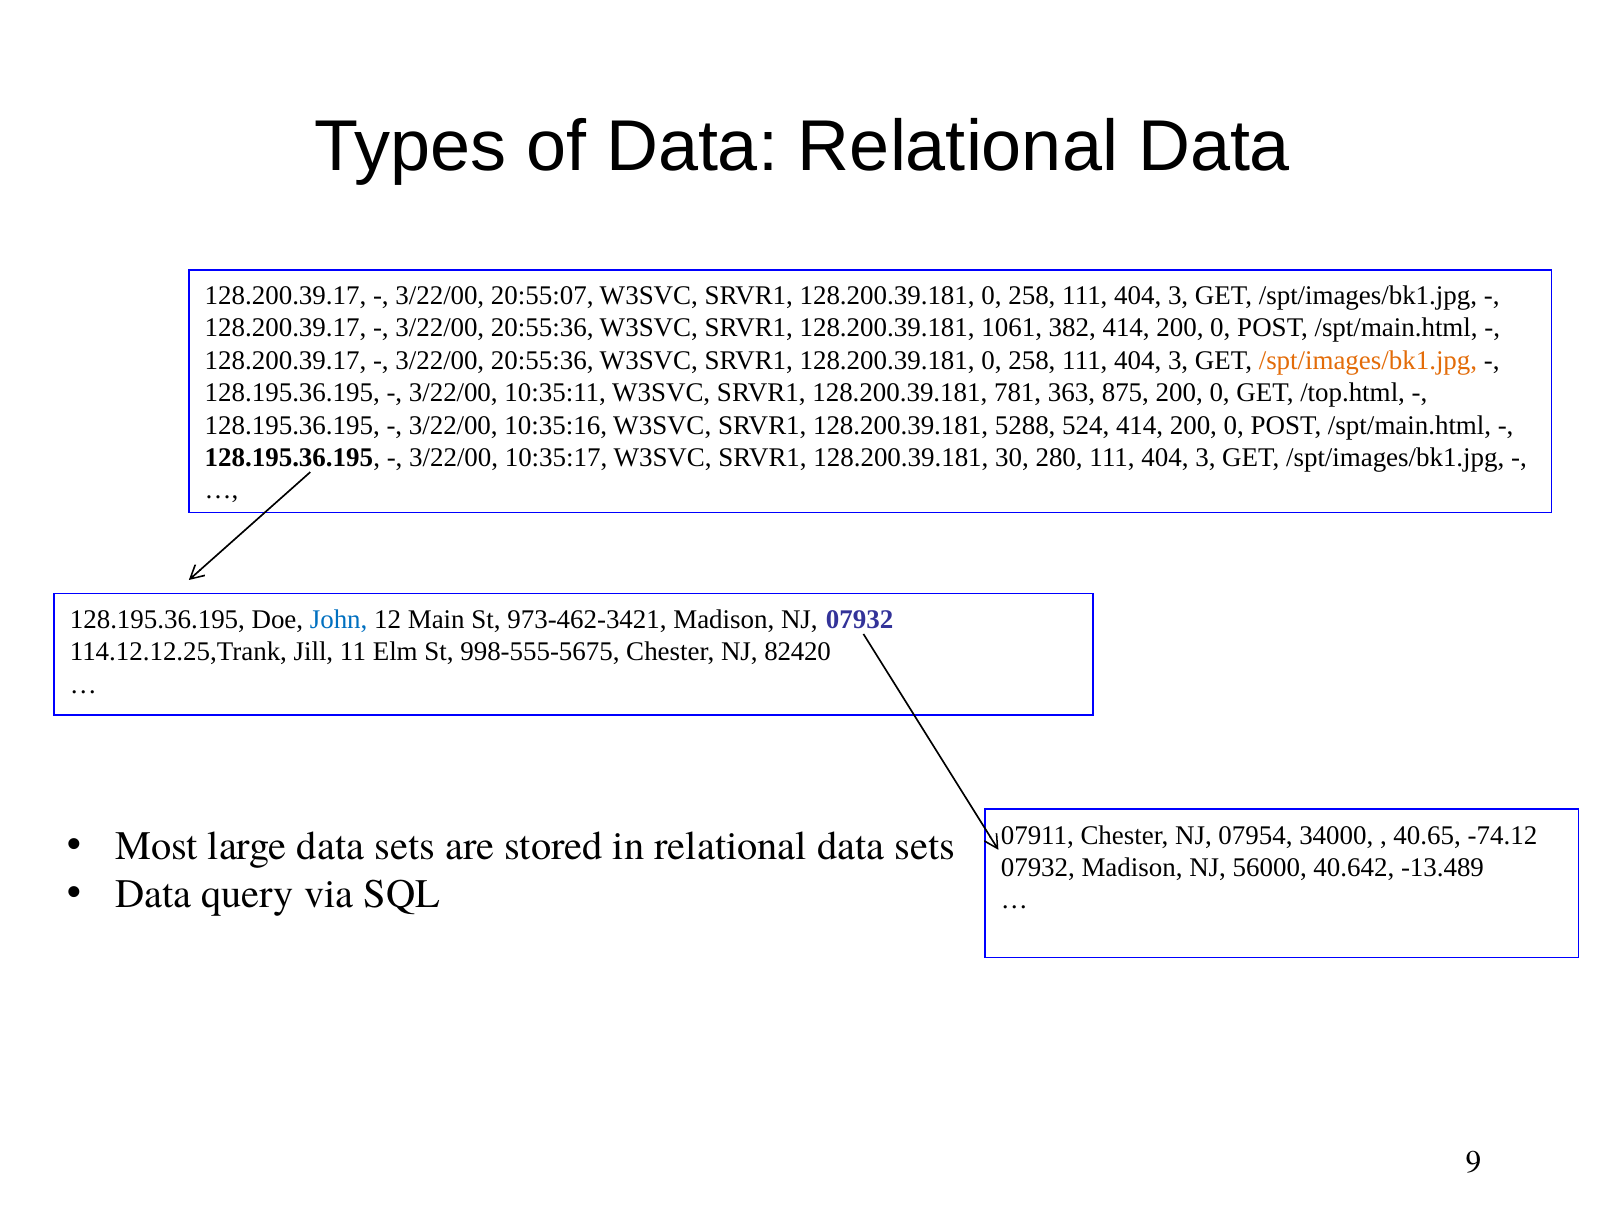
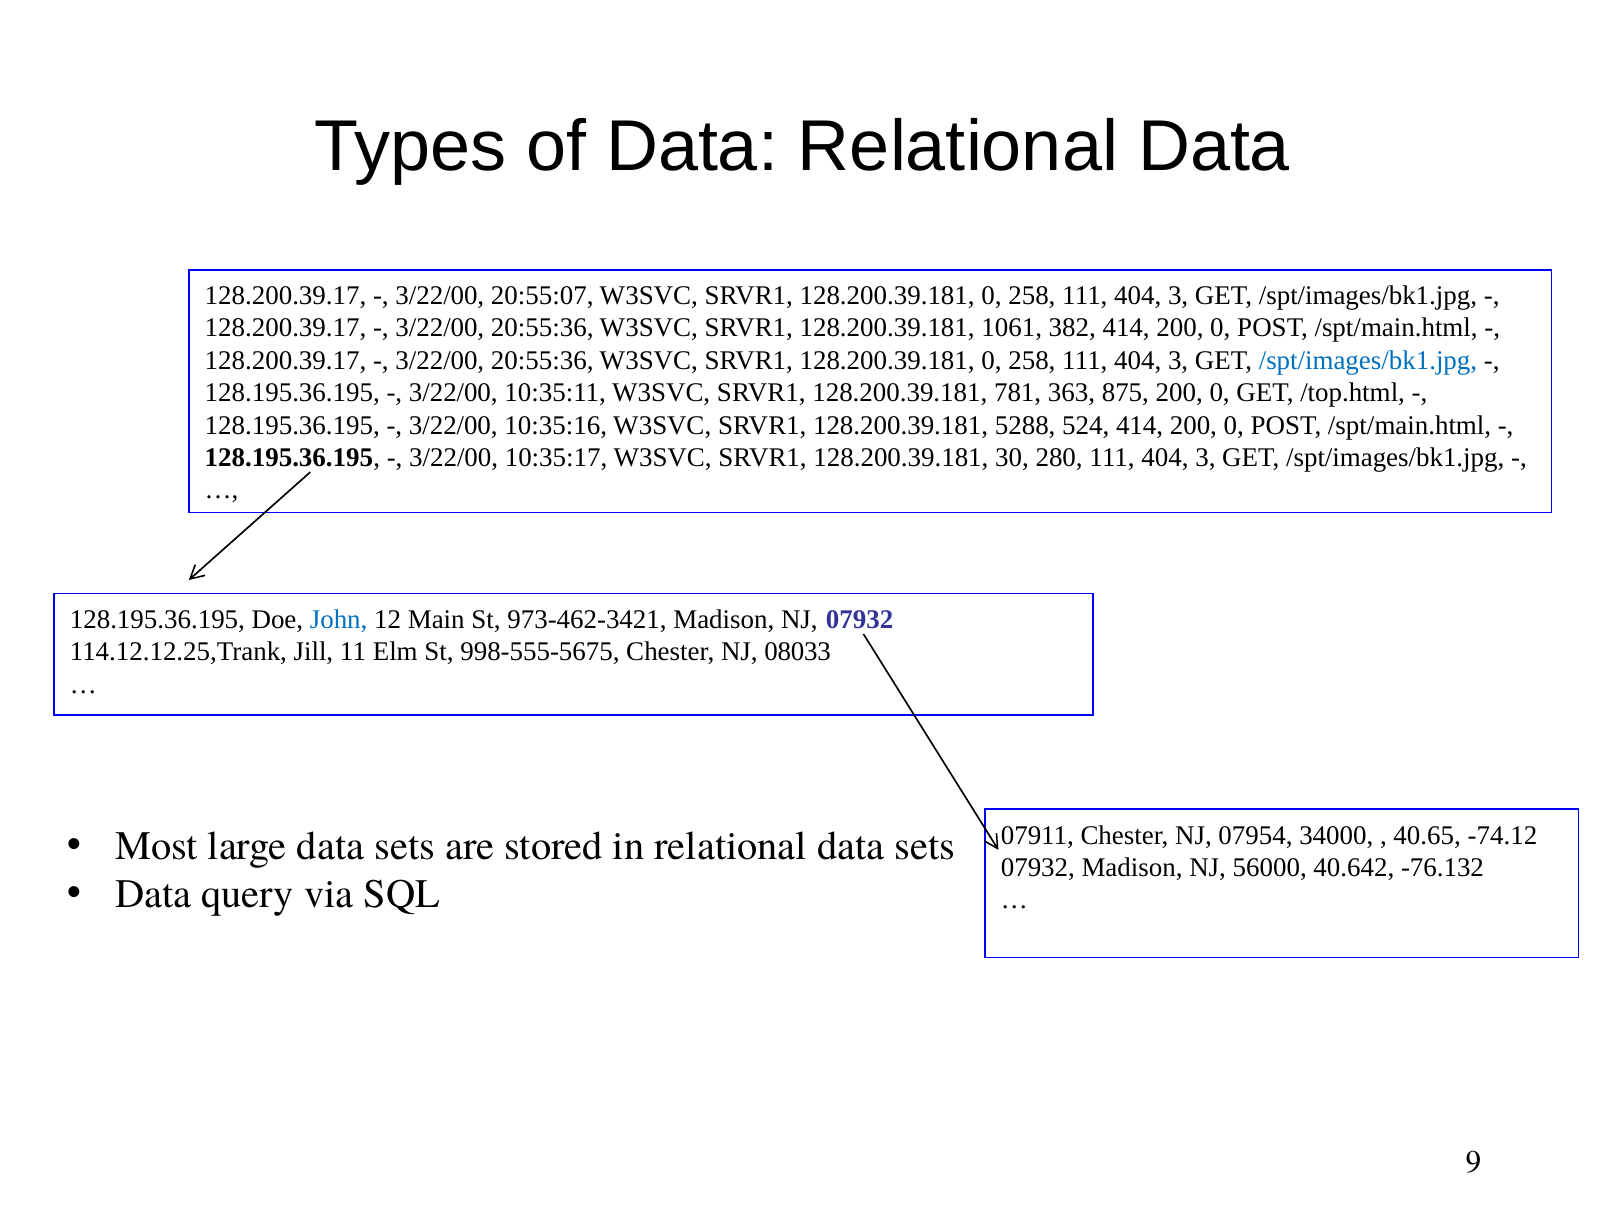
/spt/images/bk1.jpg at (1368, 361) colour: orange -> blue
82420: 82420 -> 08033
-13.489: -13.489 -> -76.132
